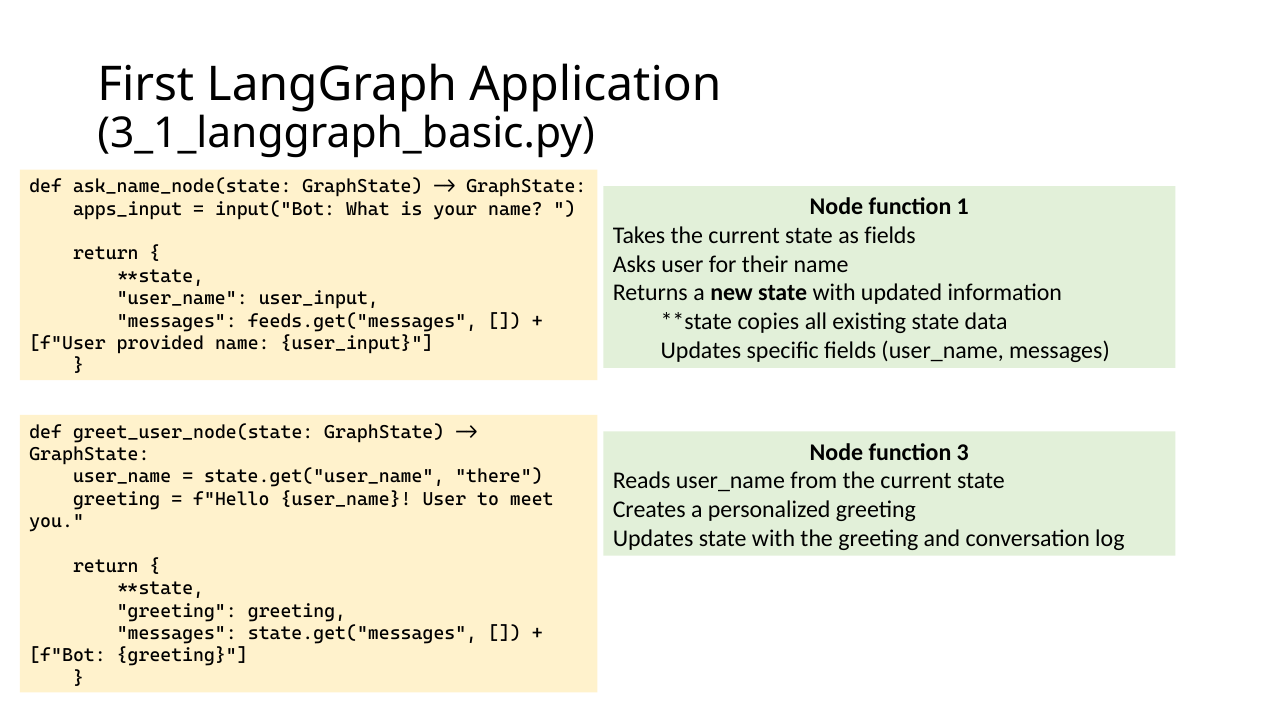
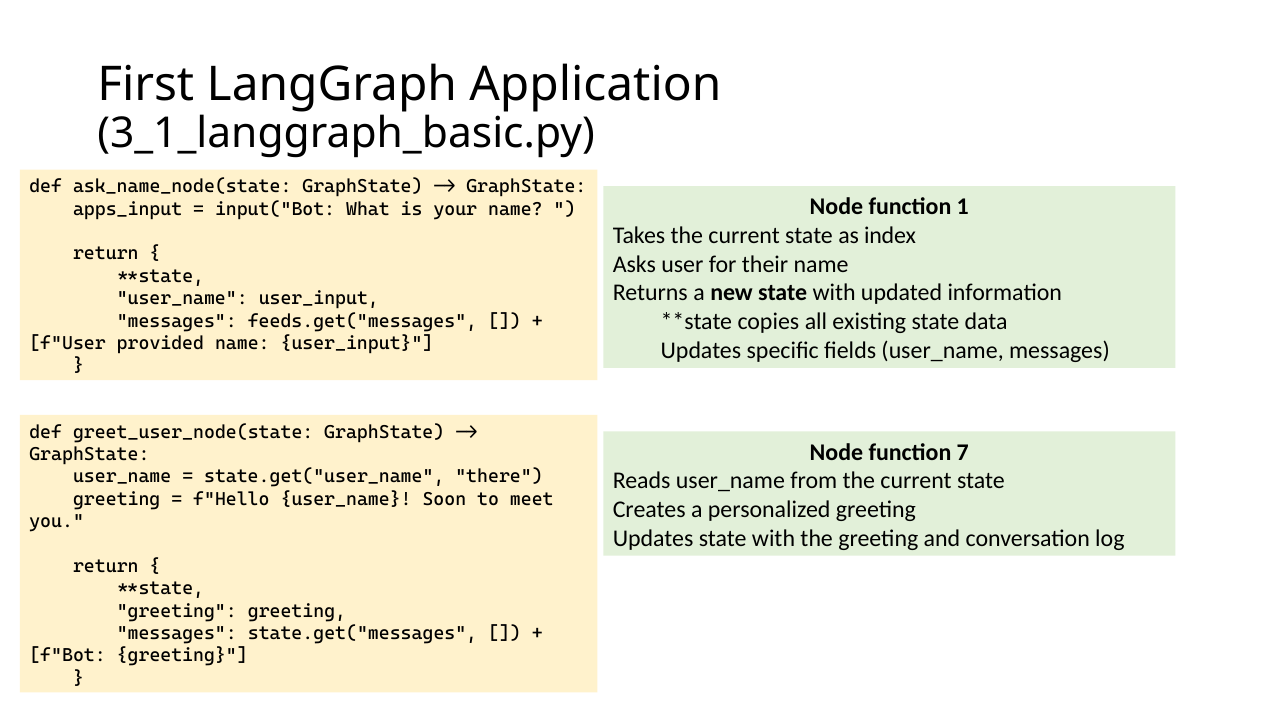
as fields: fields -> index
3: 3 -> 7
user_name User: User -> Soon
